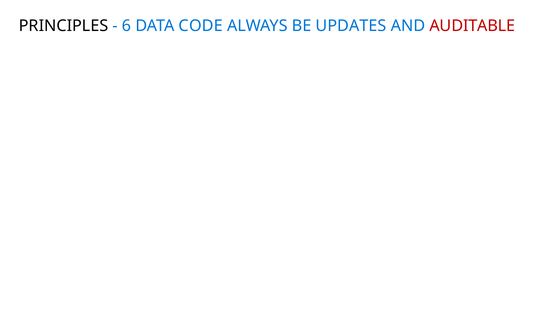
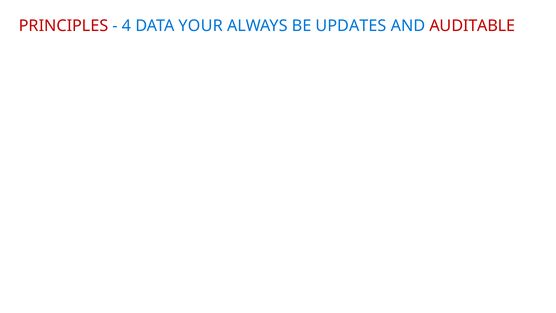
PRINCIPLES colour: black -> red
6: 6 -> 4
CODE: CODE -> YOUR
